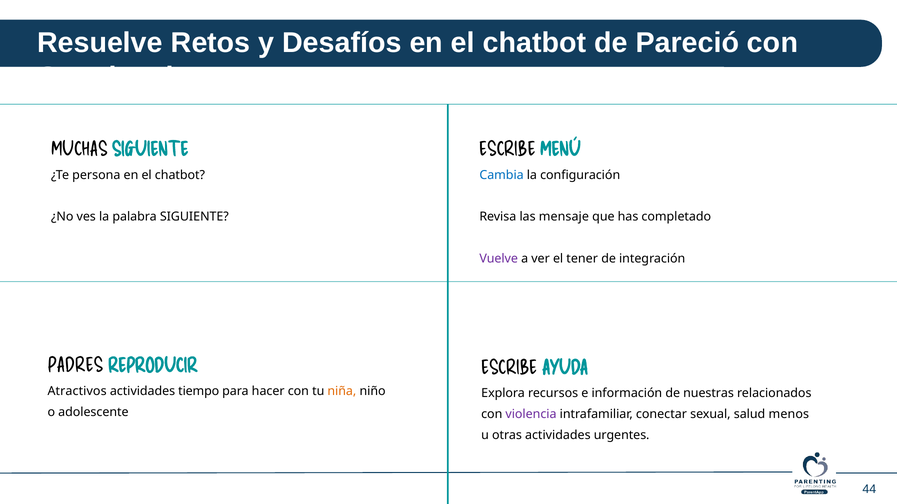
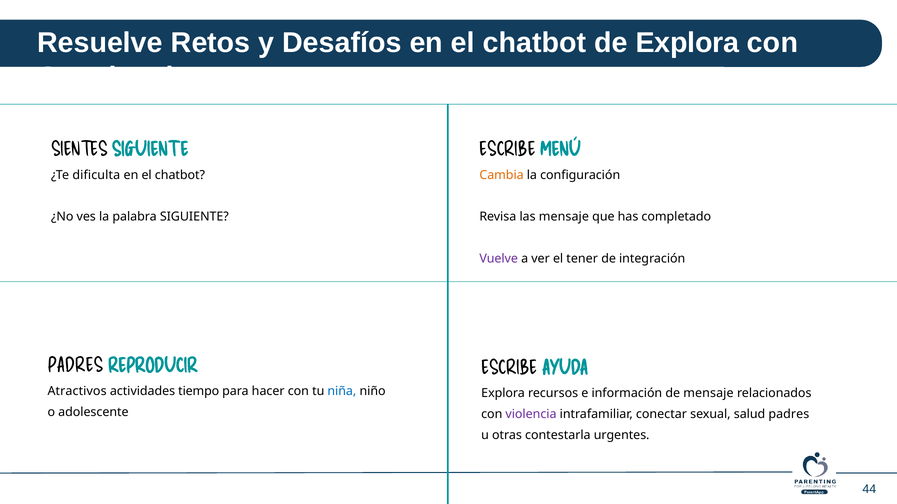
de Pareció: Pareció -> Explora
MUCHAS: MUCHAS -> SIENTES
persona: persona -> dificulta
Cambia colour: blue -> orange
niña colour: orange -> blue
de nuestras: nuestras -> mensaje
salud menos: menos -> padres
otras actividades: actividades -> contestarla
